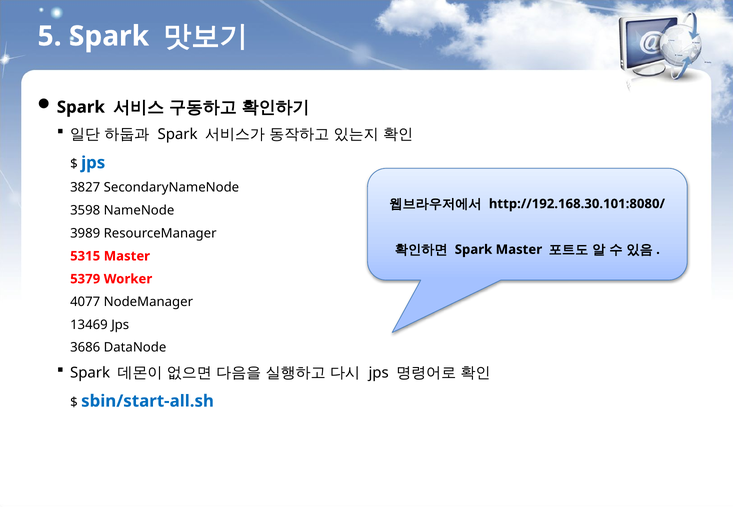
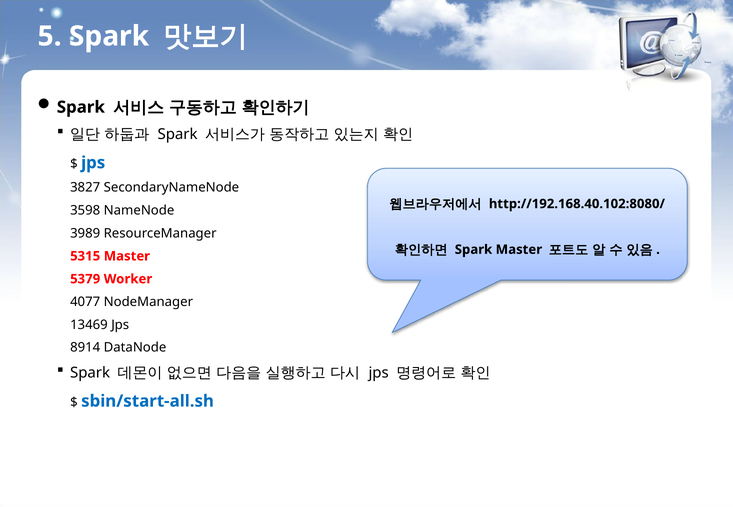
http://192.168.30.101:8080/: http://192.168.30.101:8080/ -> http://192.168.40.102:8080/
3686: 3686 -> 8914
